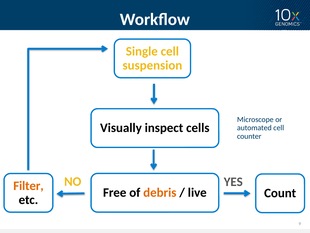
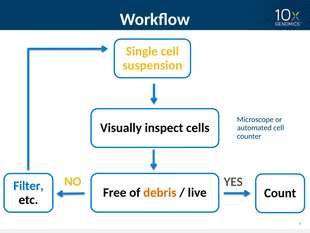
Filter colour: orange -> blue
